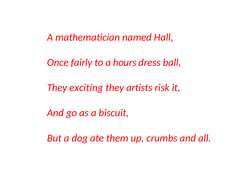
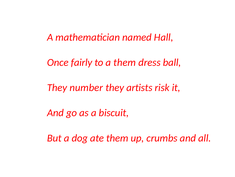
a hours: hours -> them
exciting: exciting -> number
